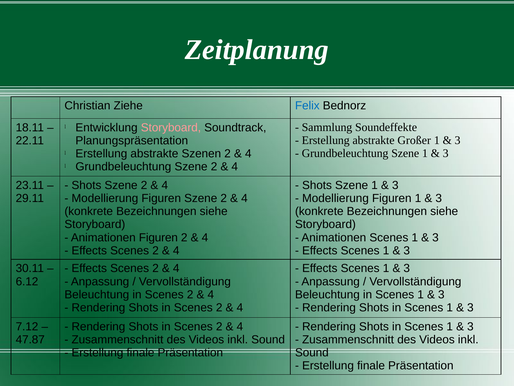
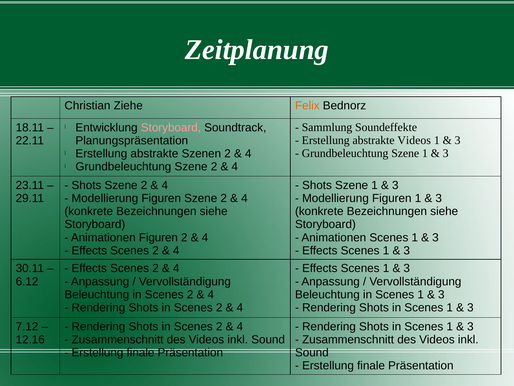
Felix colour: blue -> orange
abstrakte Großer: Großer -> Videos
47.87: 47.87 -> 12.16
